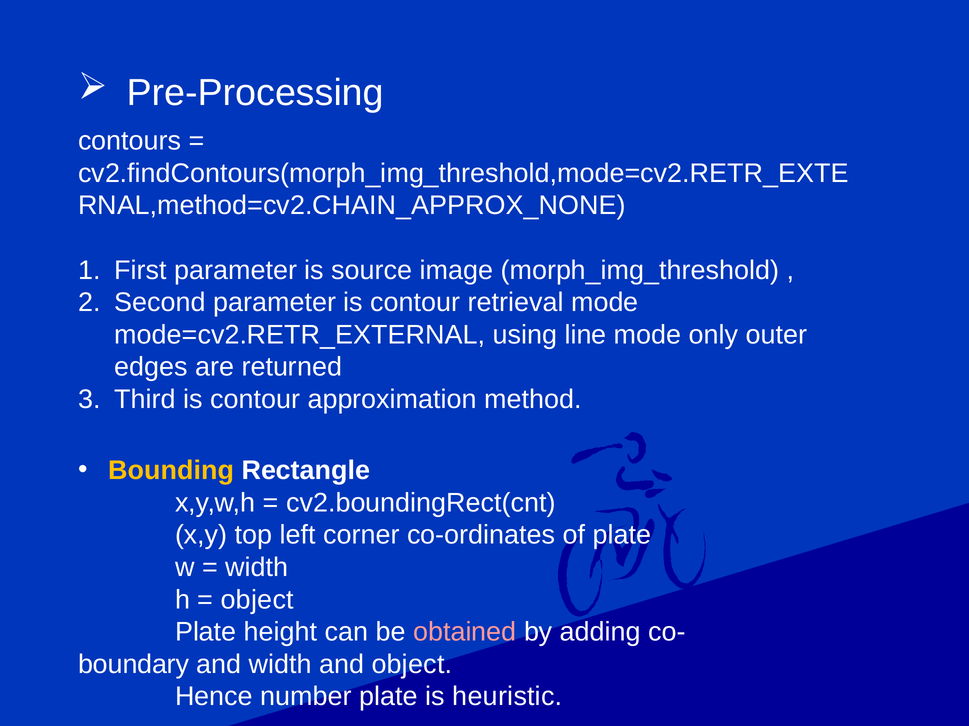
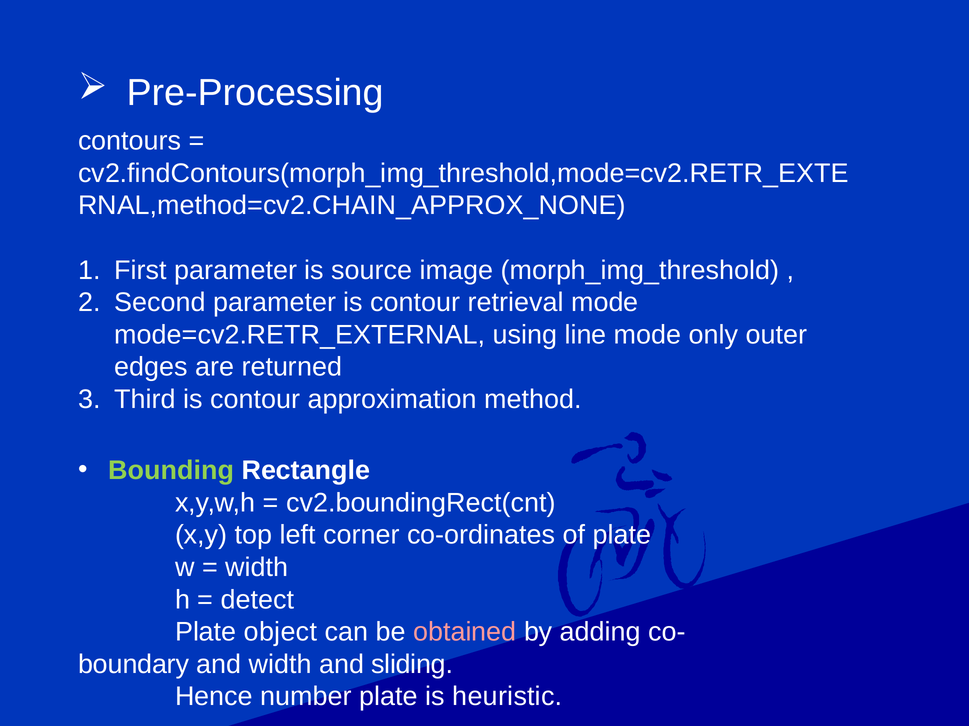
Bounding colour: yellow -> light green
object at (257, 600): object -> detect
height: height -> object
and object: object -> sliding
